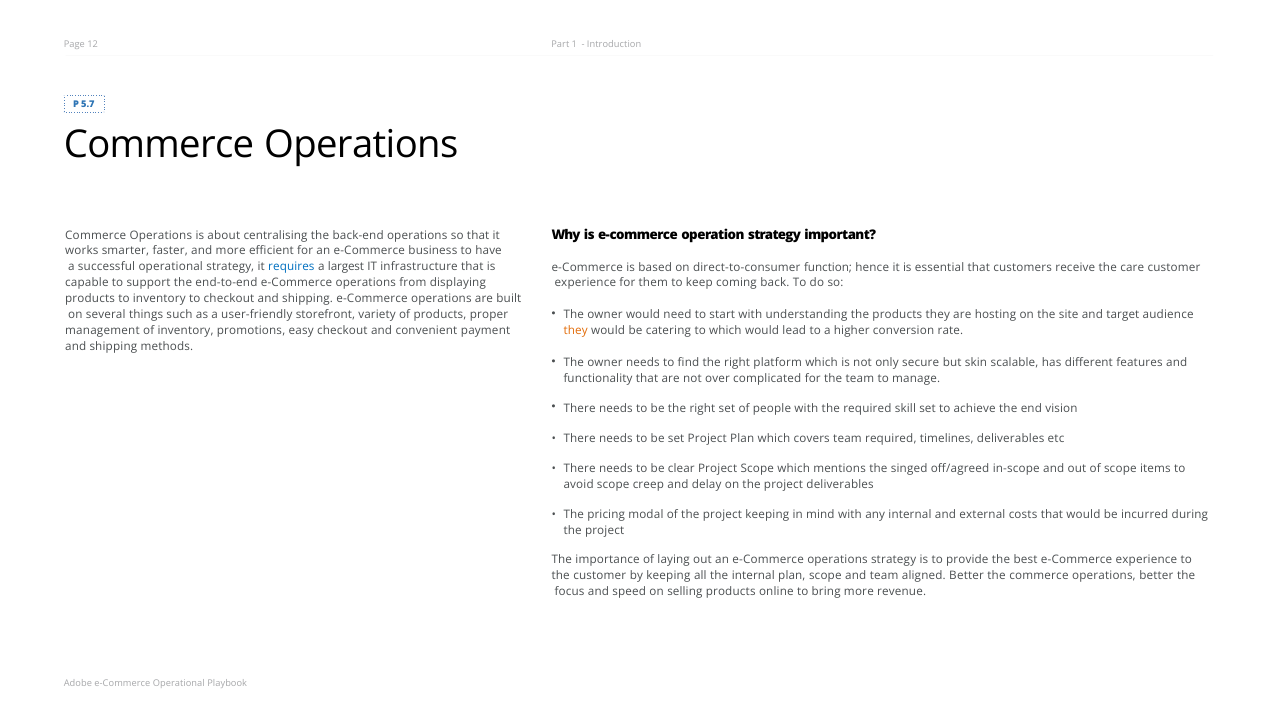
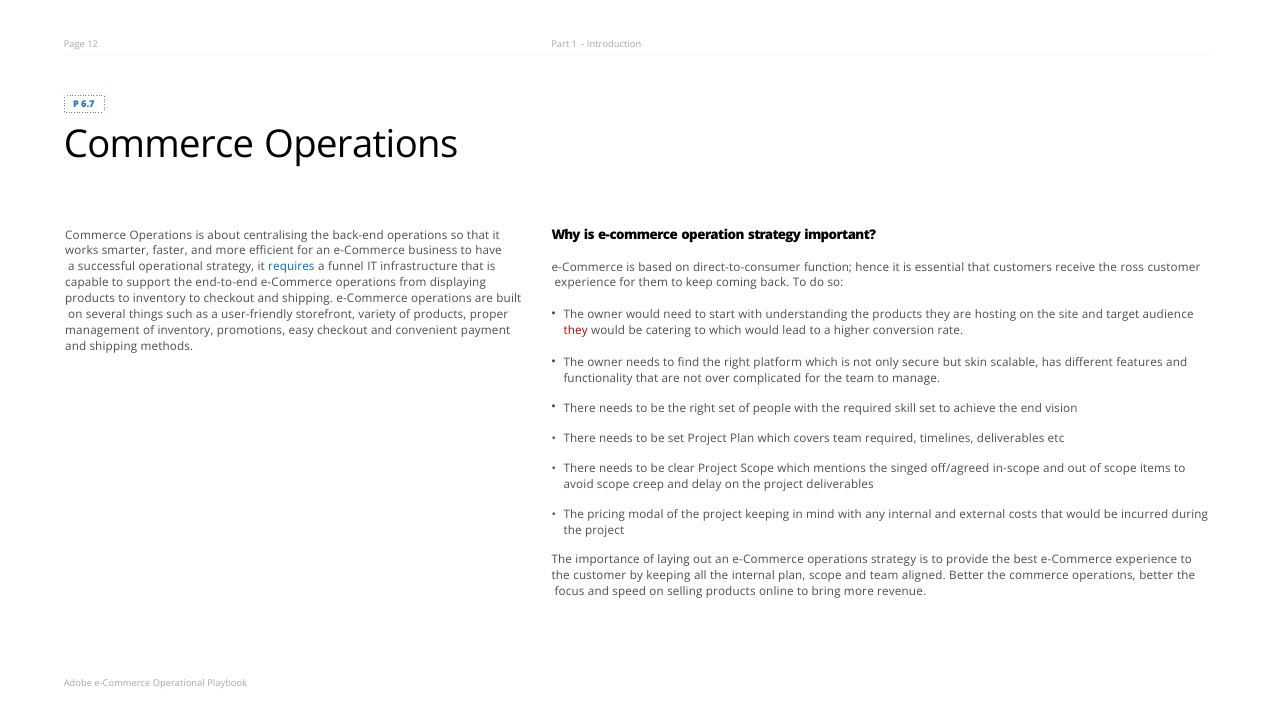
5.7: 5.7 -> 6.7
largest: largest -> funnel
care: care -> ross
they at (576, 331) colour: orange -> red
